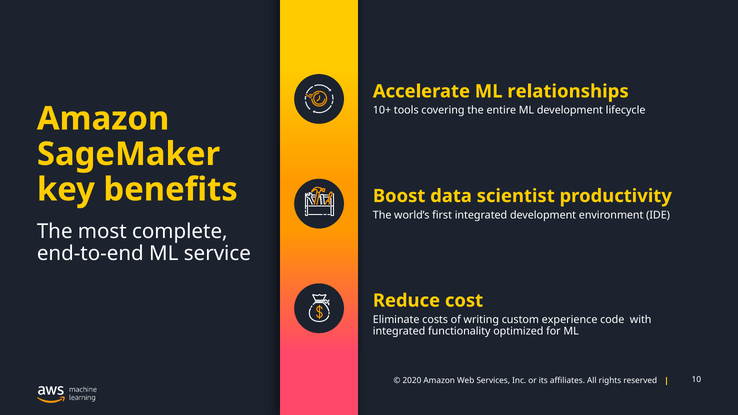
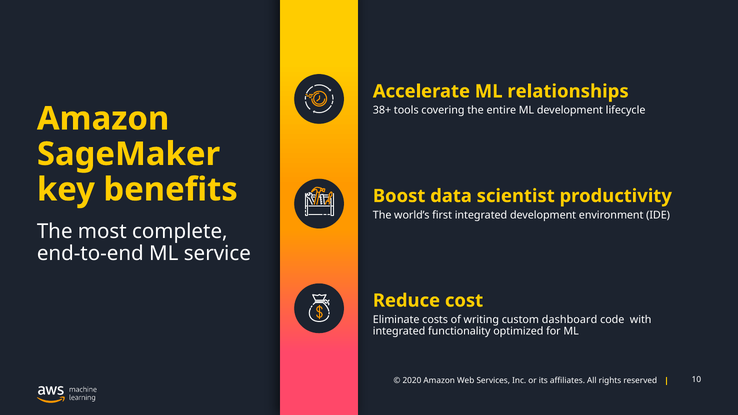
10+: 10+ -> 38+
experience: experience -> dashboard
